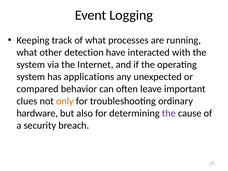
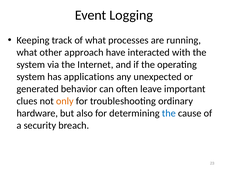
detection: detection -> approach
compared: compared -> generated
the at (169, 113) colour: purple -> blue
